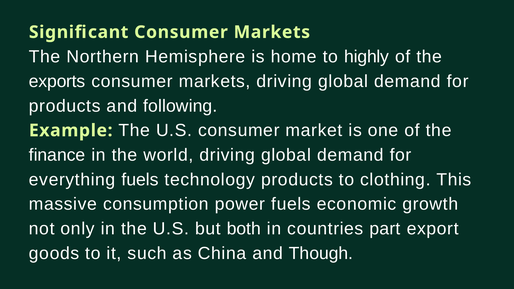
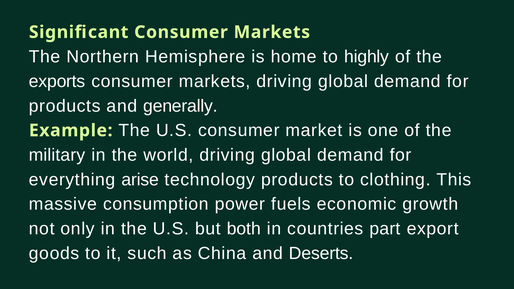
following: following -> generally
finance: finance -> military
everything fuels: fuels -> arise
Though: Though -> Deserts
